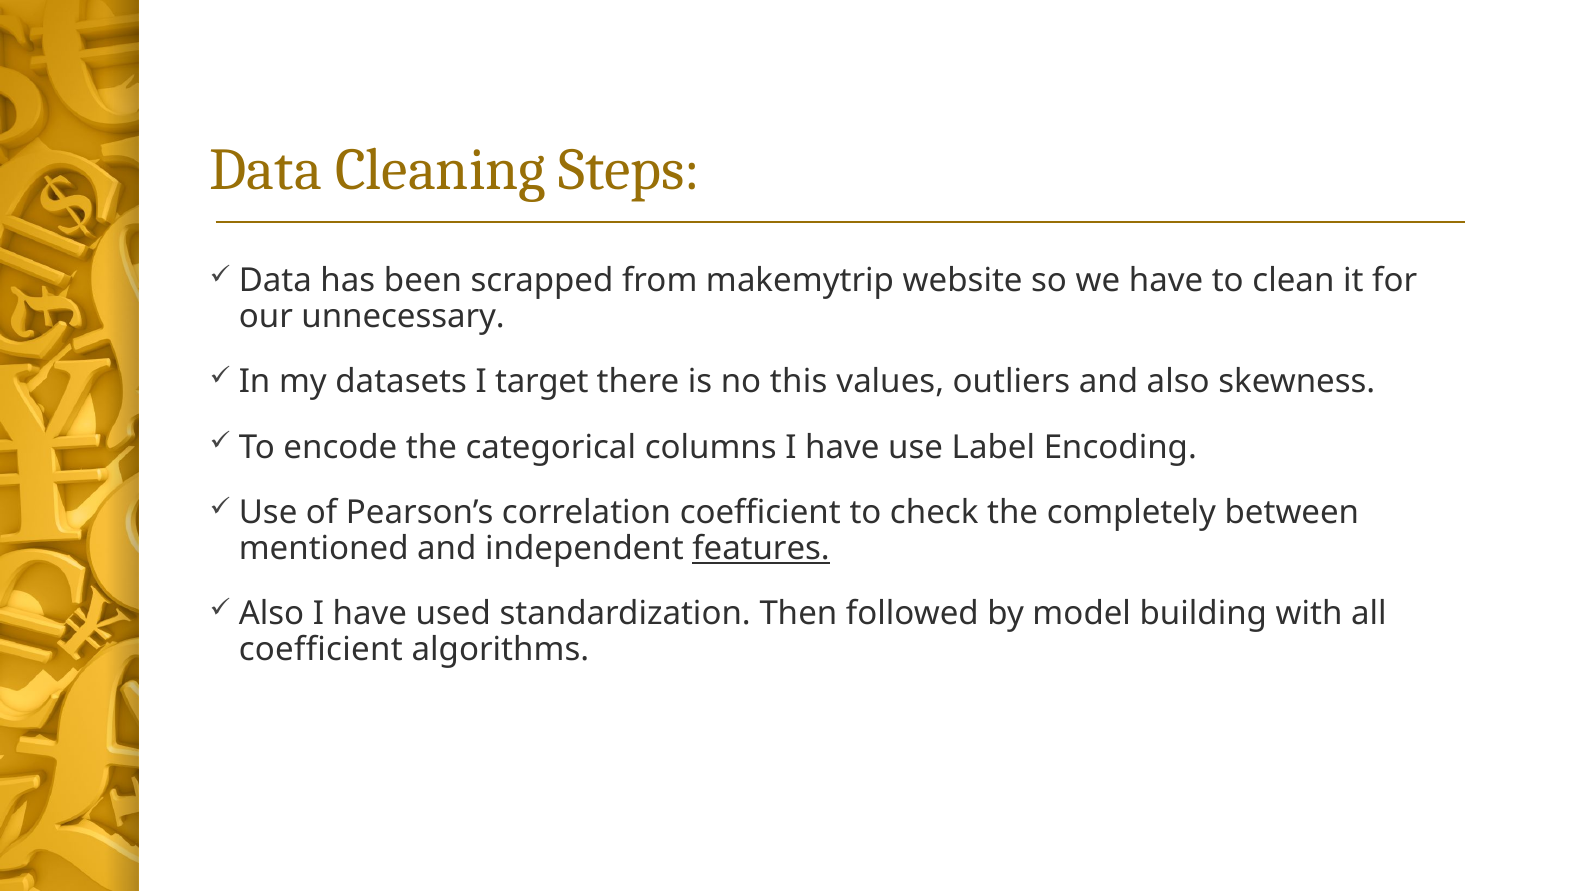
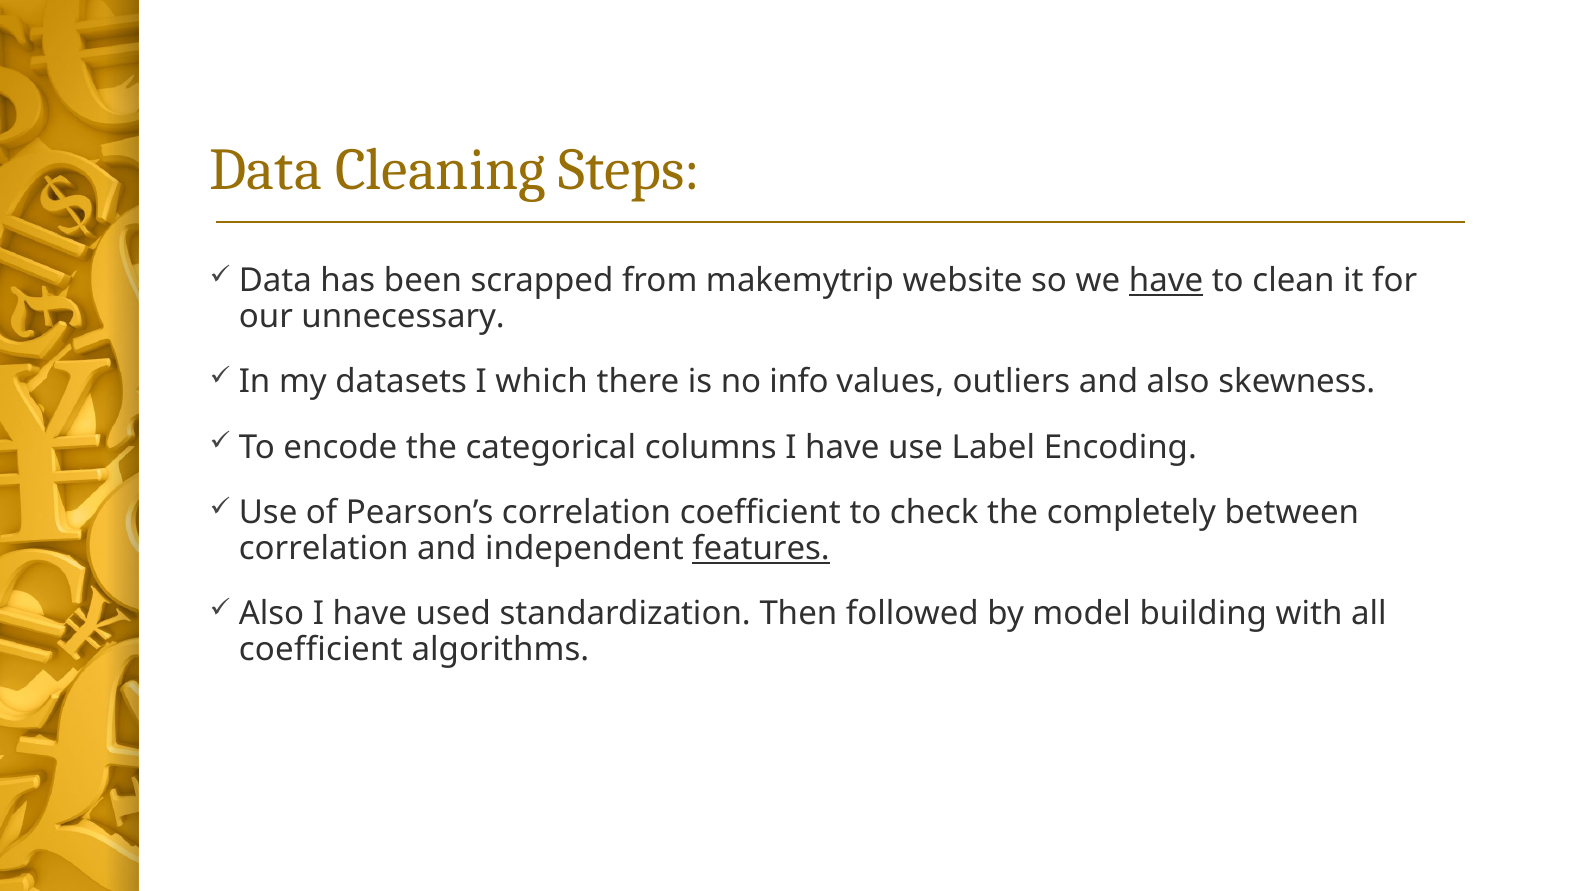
have at (1166, 281) underline: none -> present
target: target -> which
this: this -> info
mentioned at (324, 549): mentioned -> correlation
